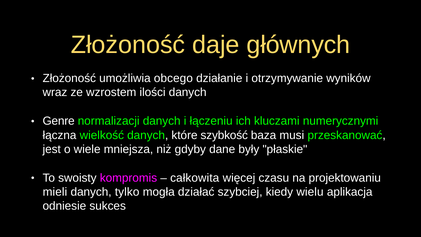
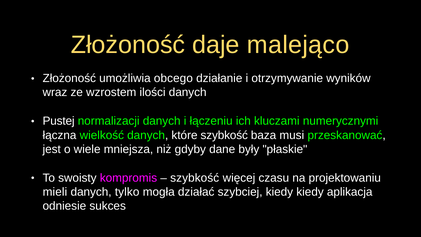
głównych: głównych -> malejąco
Genre: Genre -> Pustej
całkowita at (195, 178): całkowita -> szybkość
kiedy wielu: wielu -> kiedy
